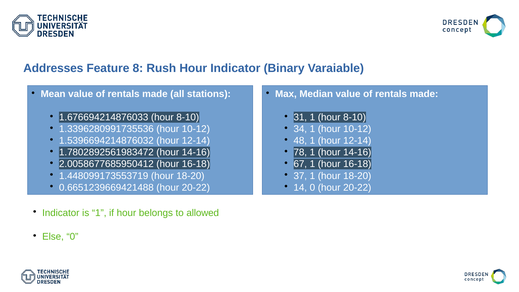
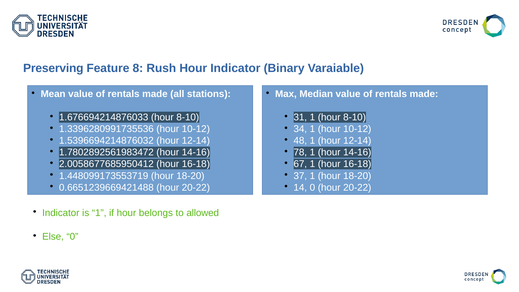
Addresses: Addresses -> Preserving
